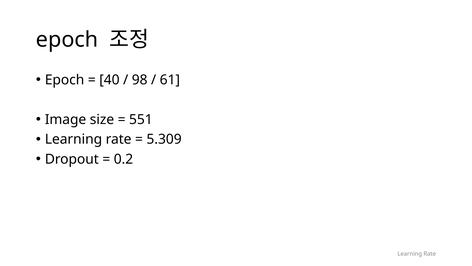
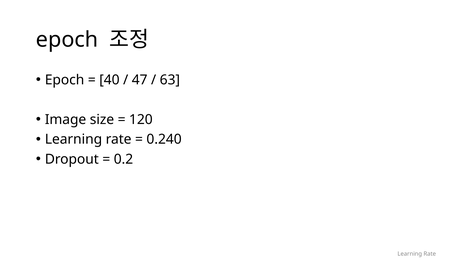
98: 98 -> 47
61: 61 -> 63
551: 551 -> 120
5.309: 5.309 -> 0.240
